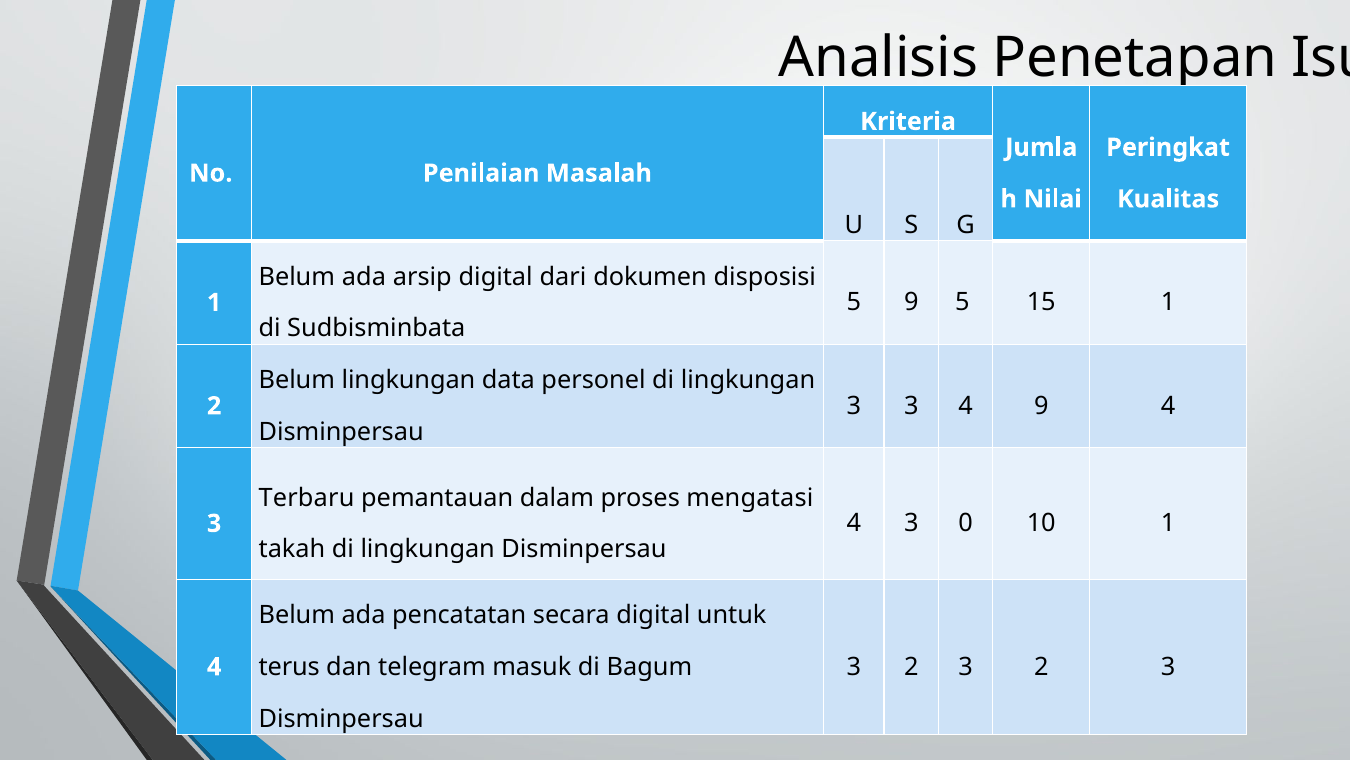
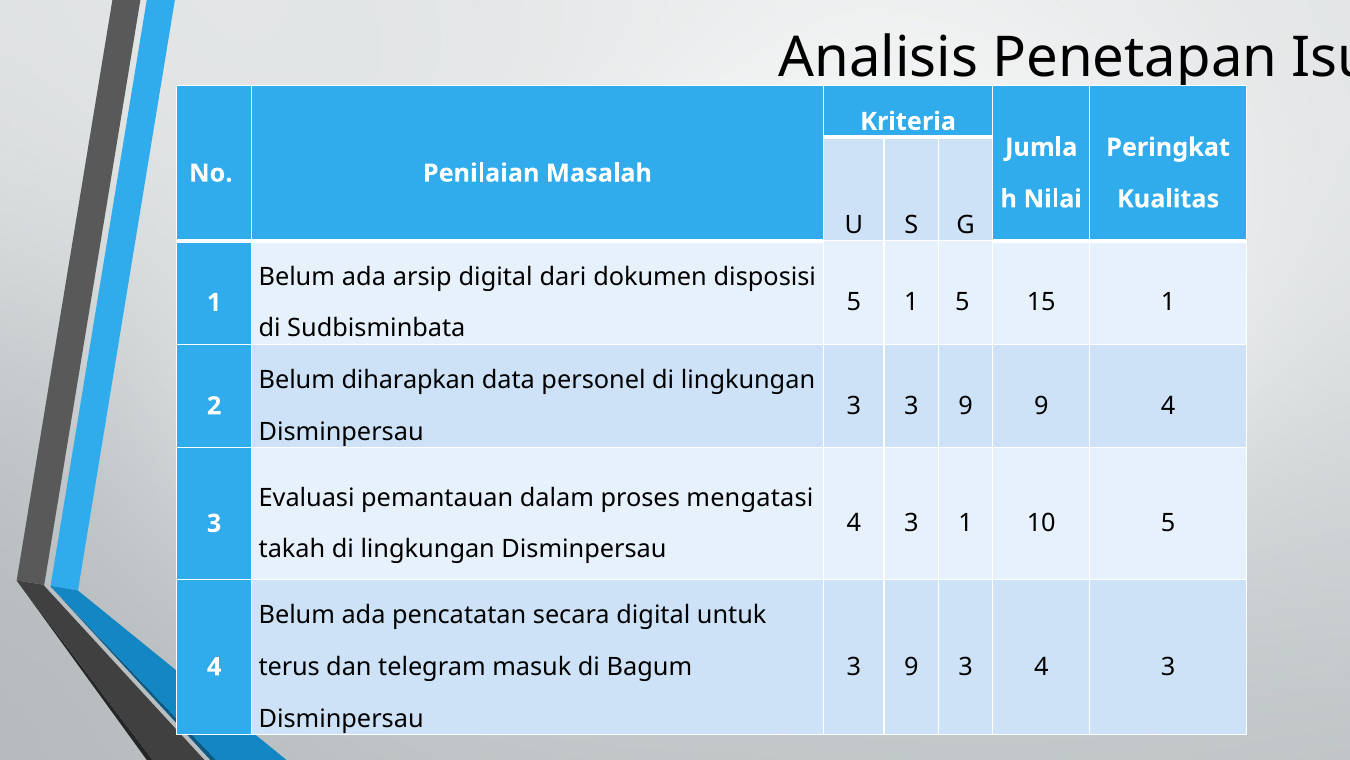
5 9: 9 -> 1
Belum lingkungan: lingkungan -> diharapkan
3 3 4: 4 -> 9
Terbaru: Terbaru -> Evaluasi
3 0: 0 -> 1
10 1: 1 -> 5
2 at (911, 666): 2 -> 9
2 at (1041, 666): 2 -> 4
